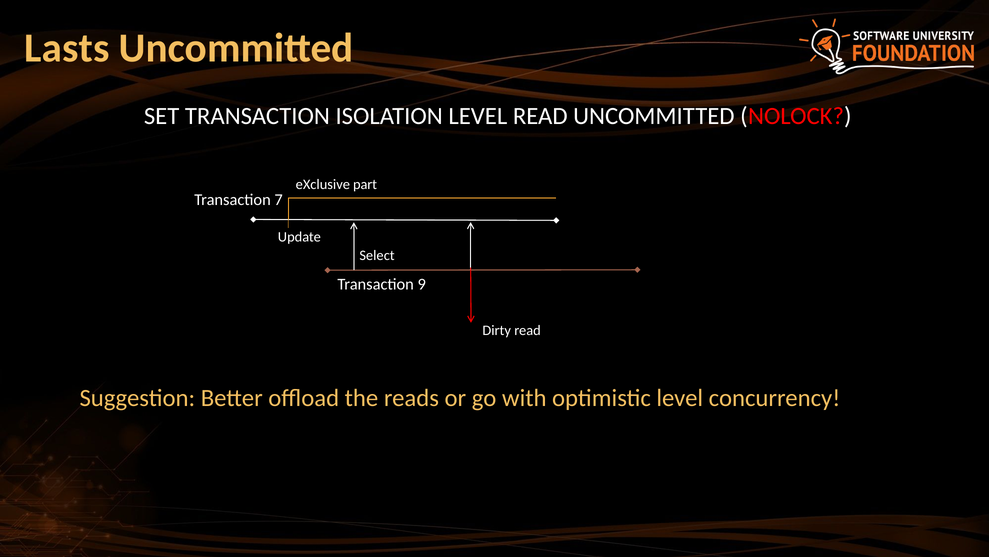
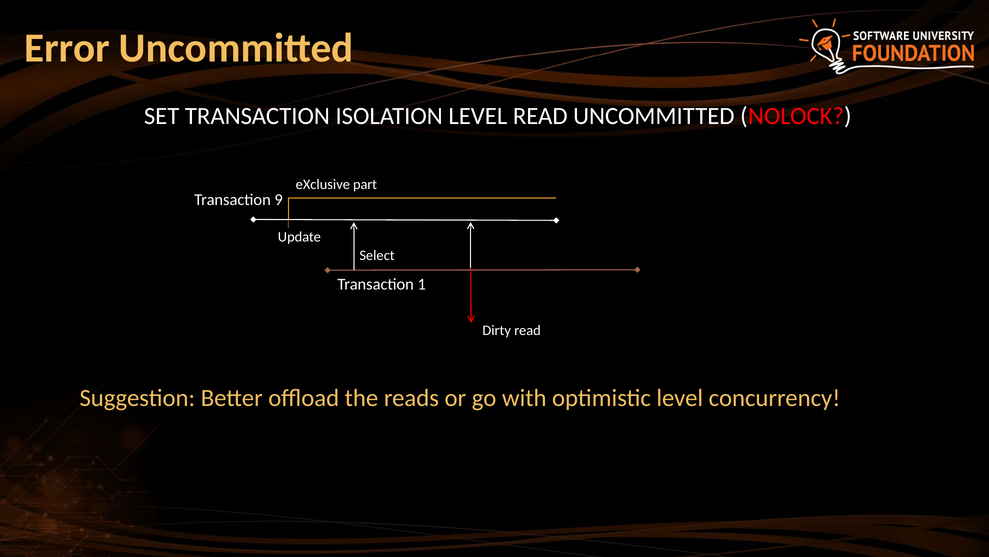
Lasts: Lasts -> Error
7: 7 -> 9
9: 9 -> 1
